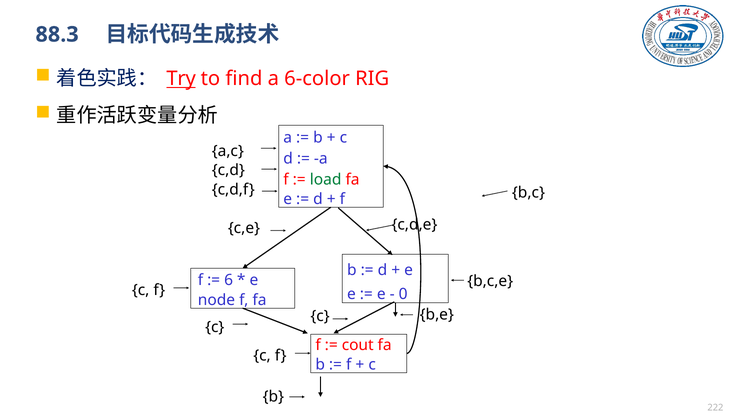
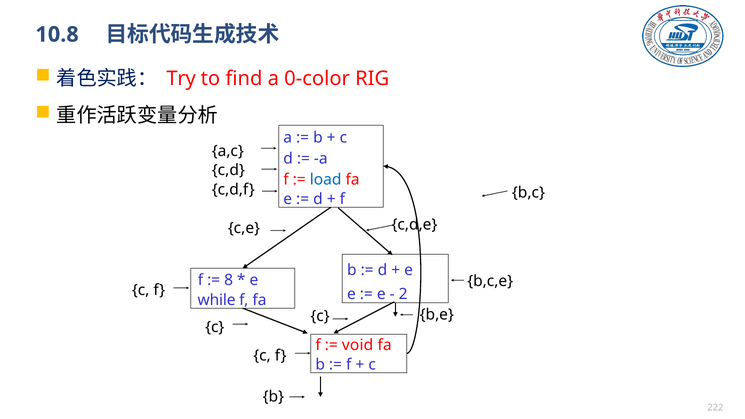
88.3: 88.3 -> 10.8
Try underline: present -> none
6-color: 6-color -> 0-color
load colour: green -> blue
6: 6 -> 8
0: 0 -> 2
node: node -> while
cout: cout -> void
